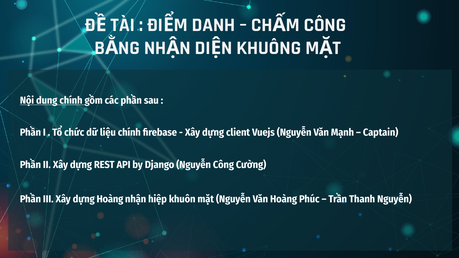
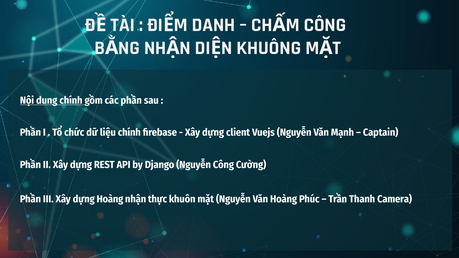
hiệp: hiệp -> thực
Thanh Nguyễn: Nguyễn -> Camera
